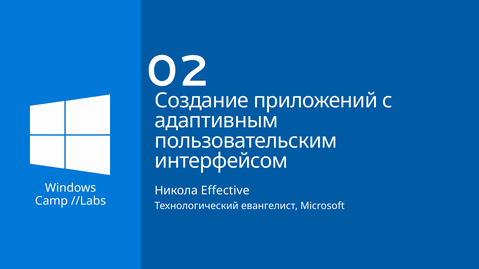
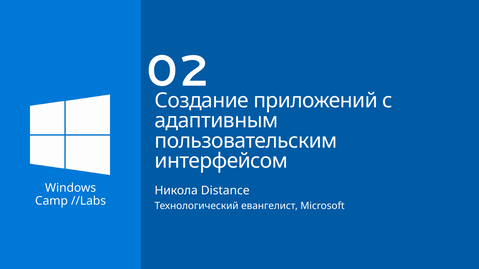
Effective: Effective -> Distance
